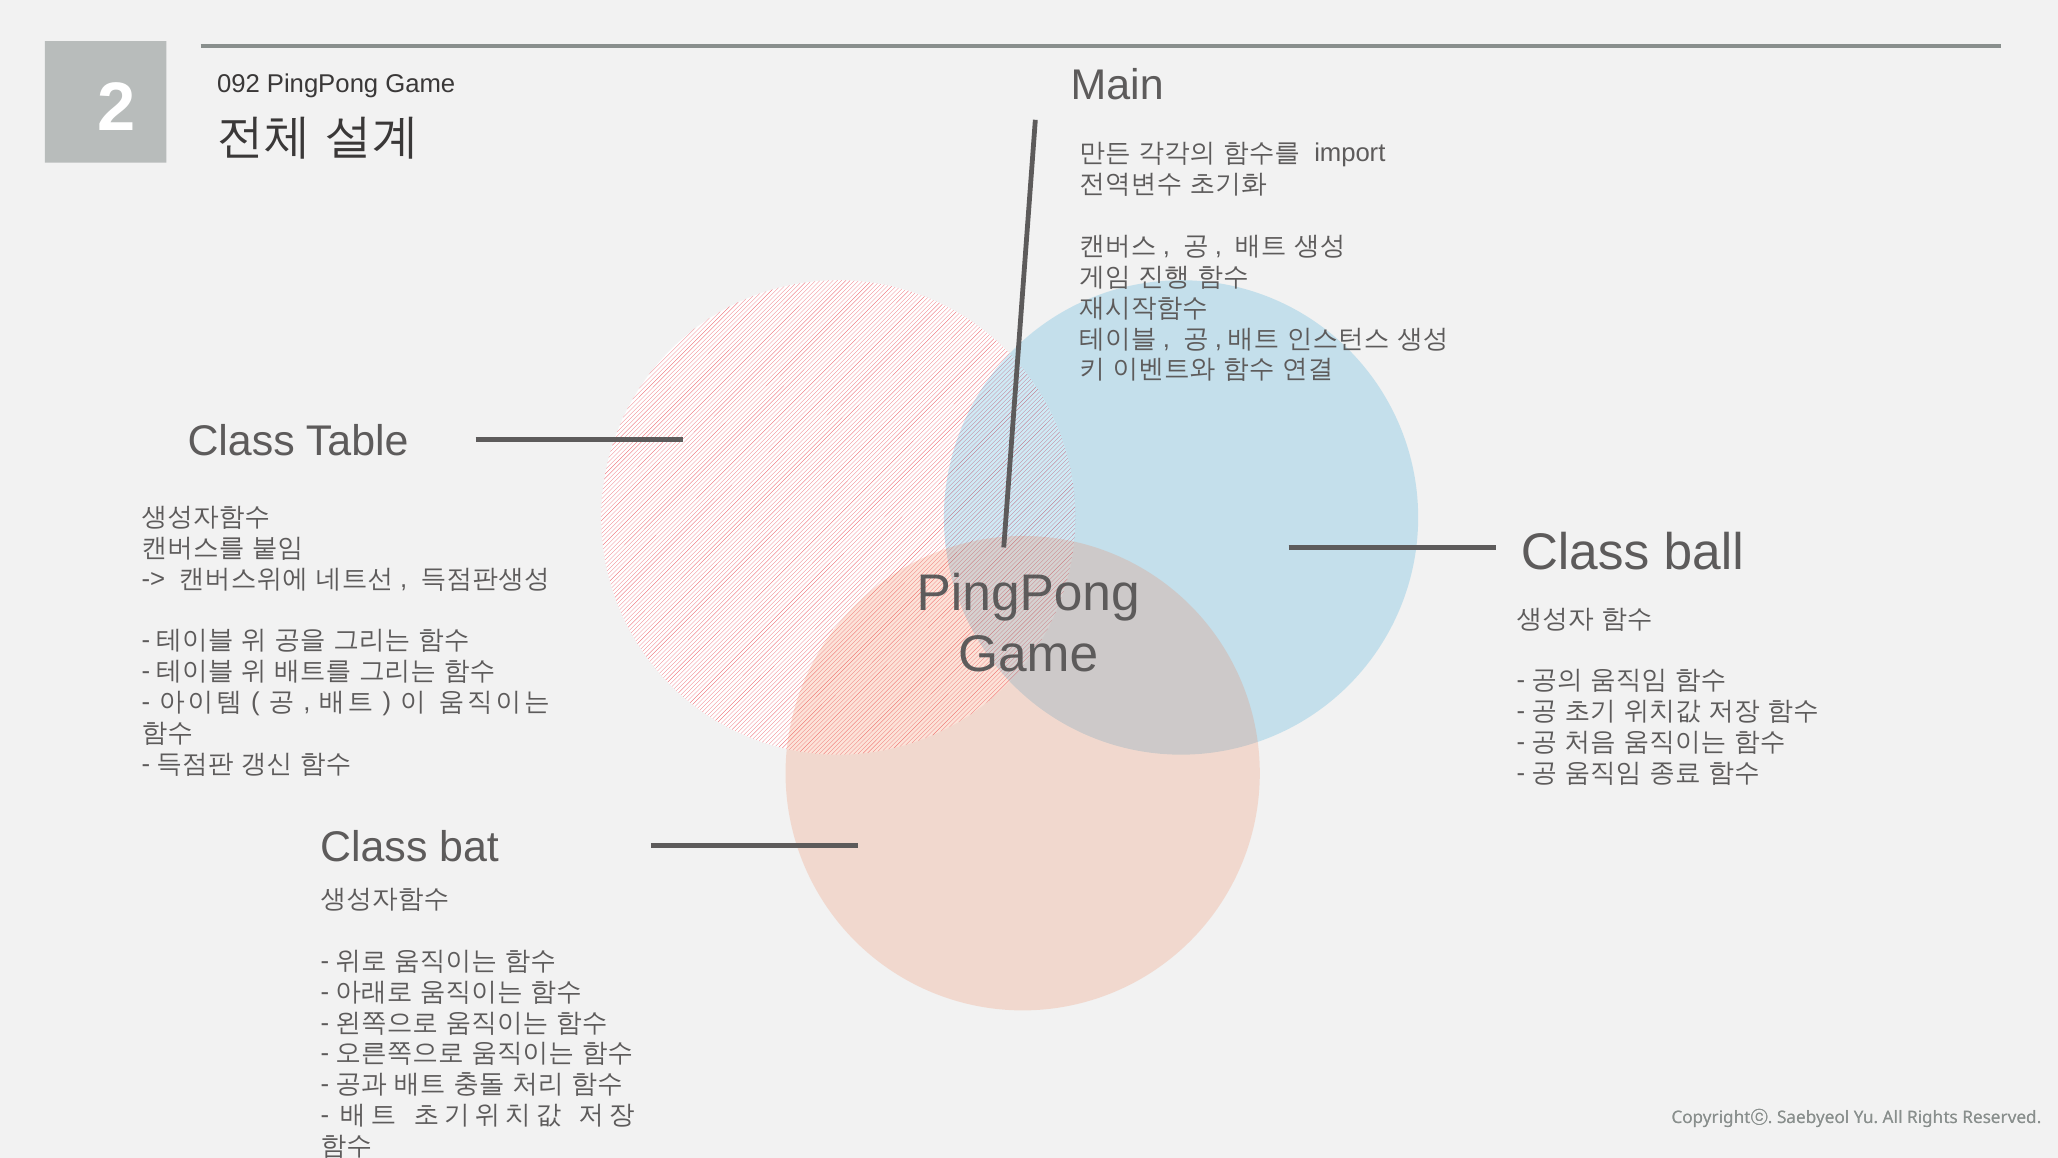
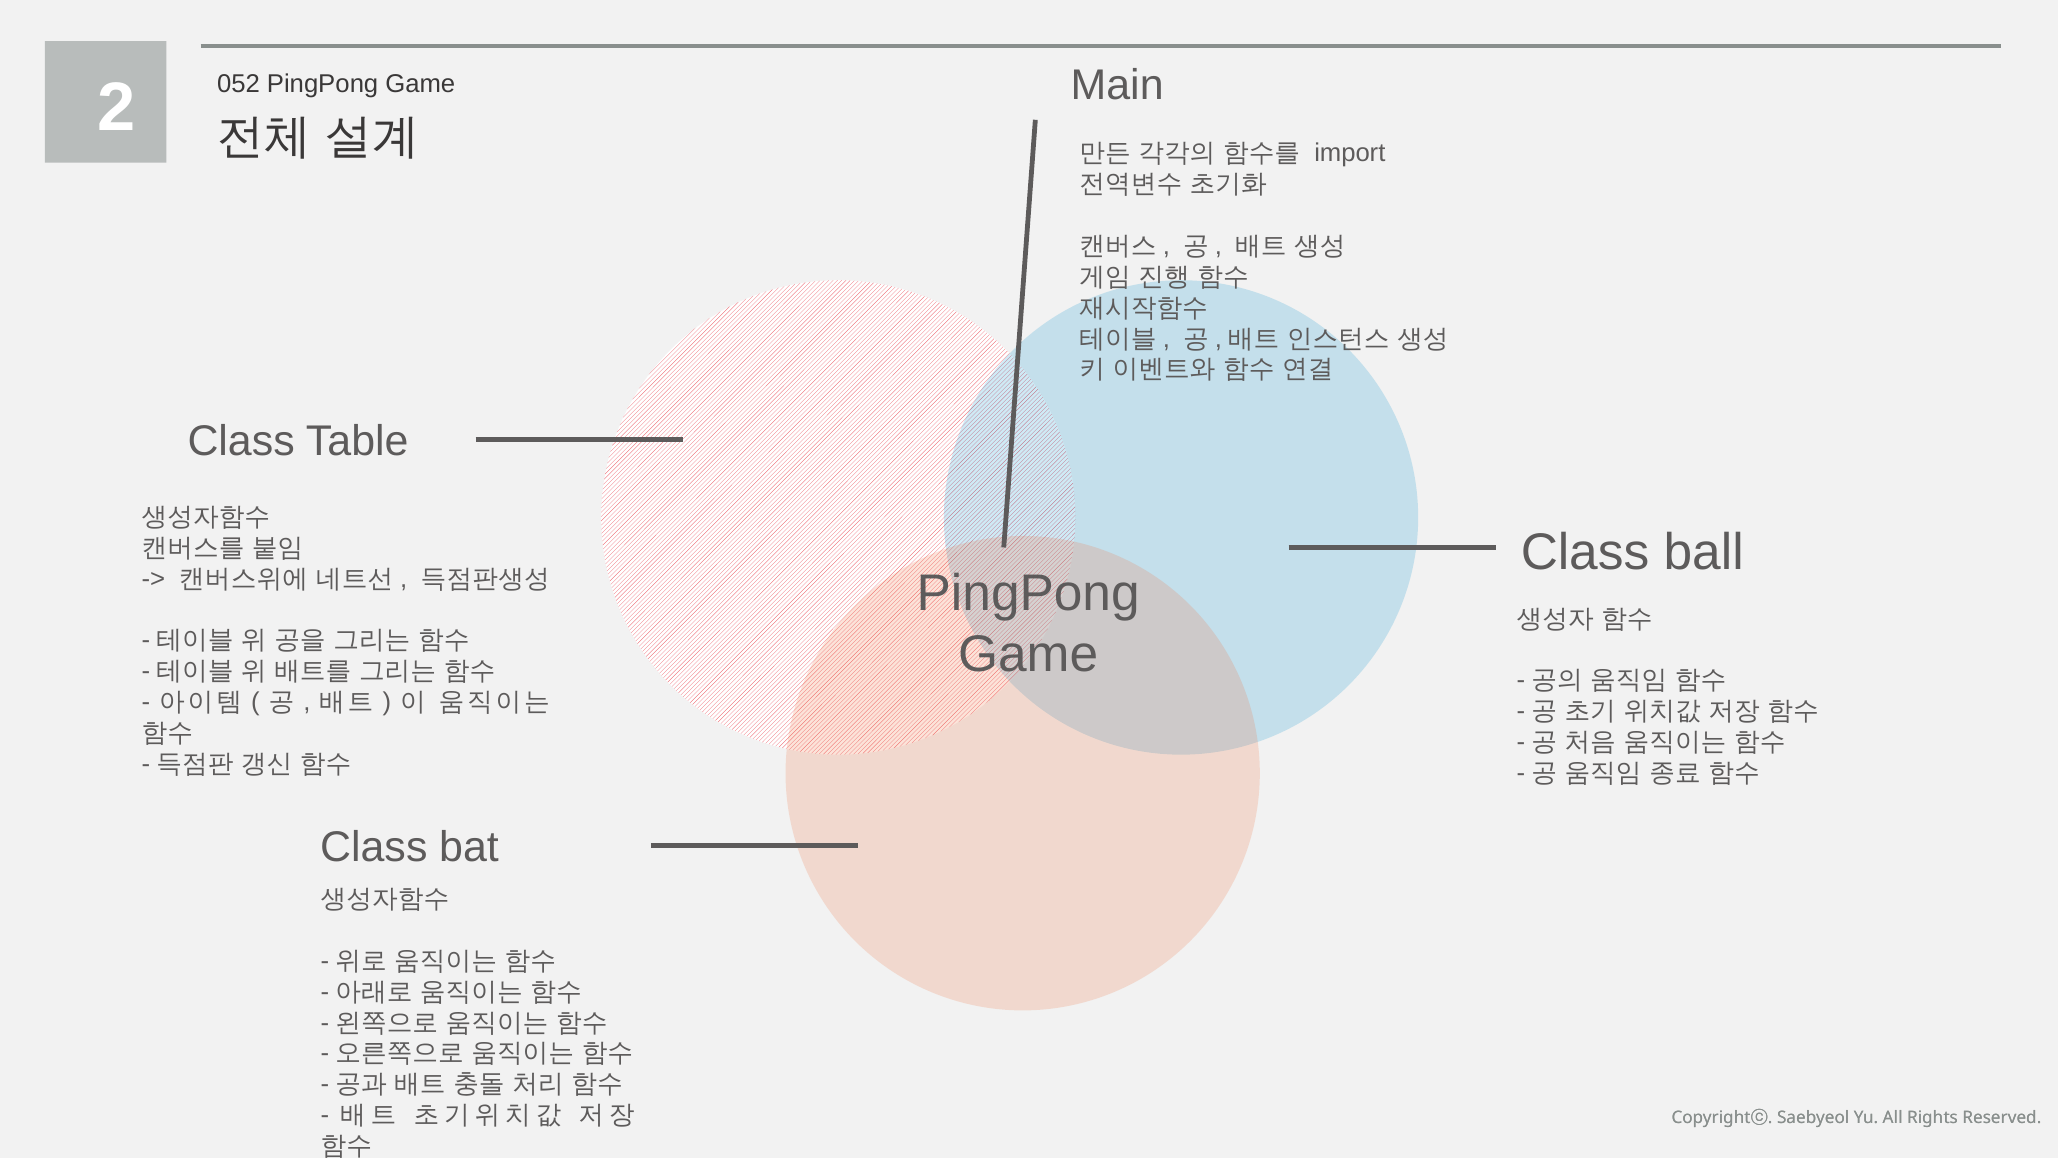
092: 092 -> 052
